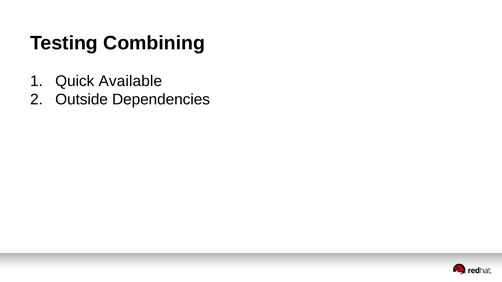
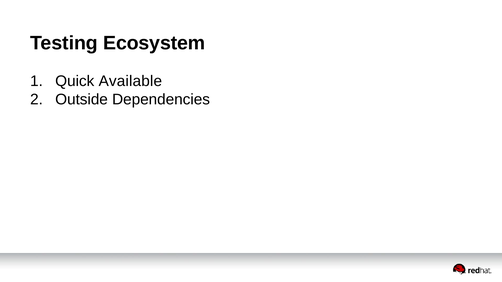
Combining: Combining -> Ecosystem
